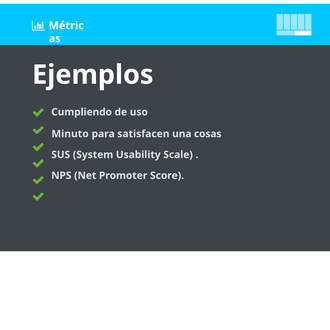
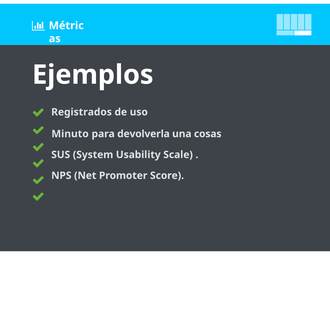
Cumpliendo: Cumpliendo -> Registrados
satisfacen: satisfacen -> devolverla
